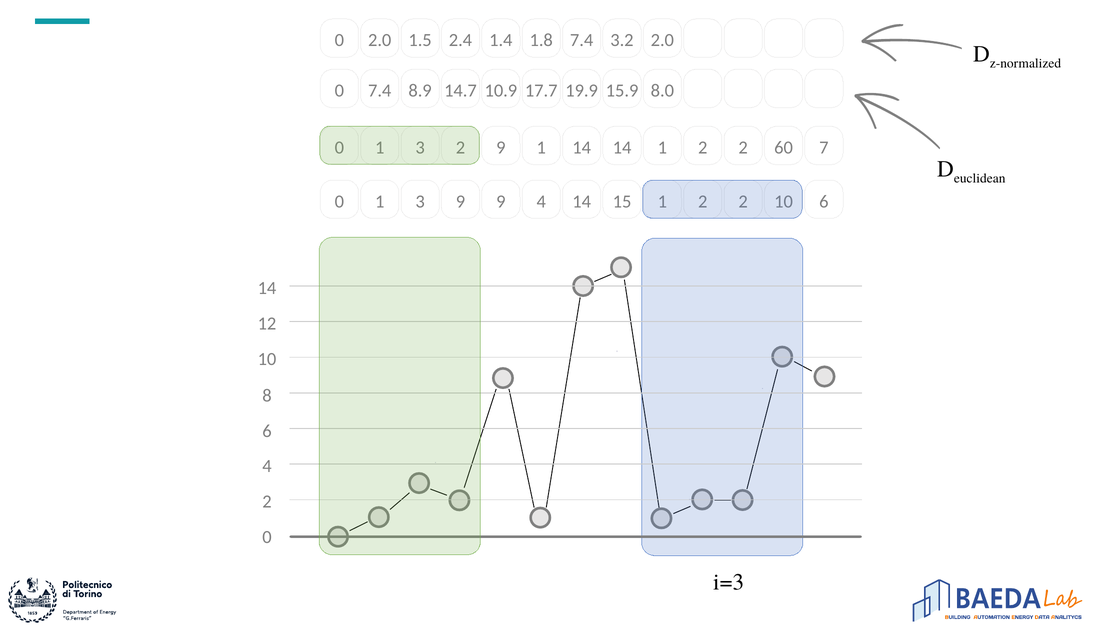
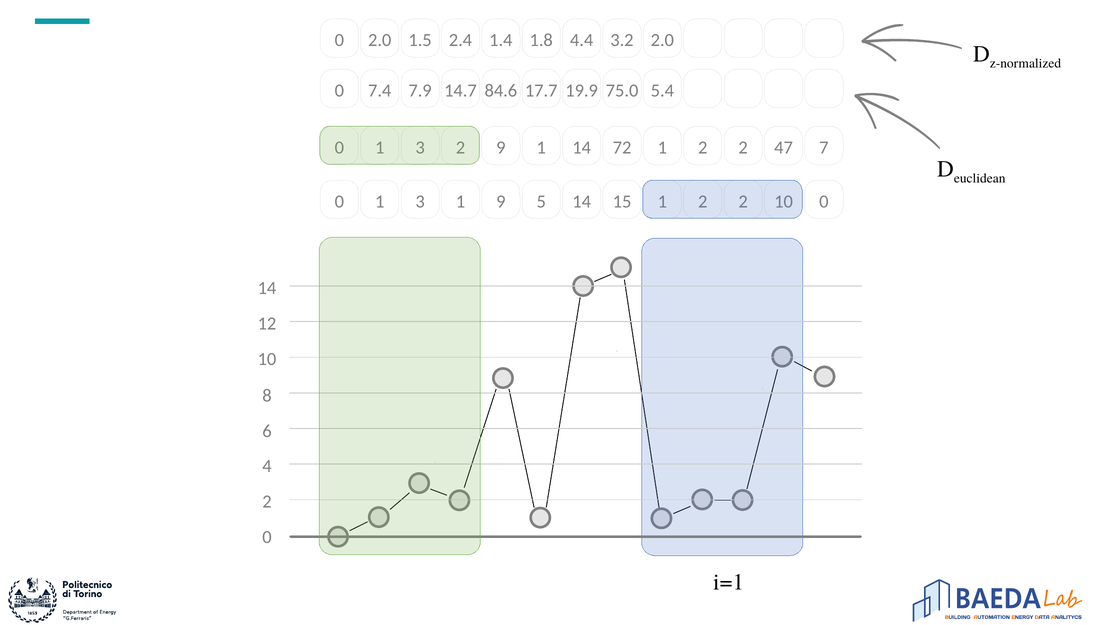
7.4 at (582, 40): 7.4 -> 4.4
8.9: 8.9 -> 7.9
10.9: 10.9 -> 84.6
15.9: 15.9 -> 75.0
8.0: 8.0 -> 5.4
1 14: 14 -> 72
60: 60 -> 47
3 9: 9 -> 1
9 4: 4 -> 5
6 at (824, 201): 6 -> 0
i=3: i=3 -> i=1
